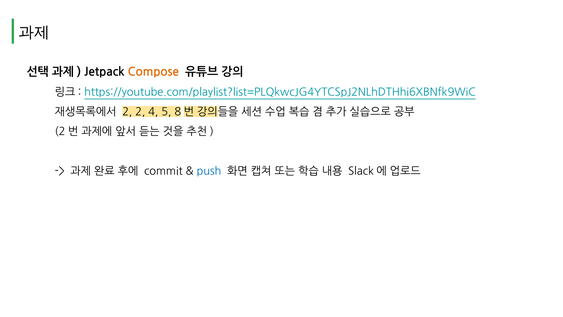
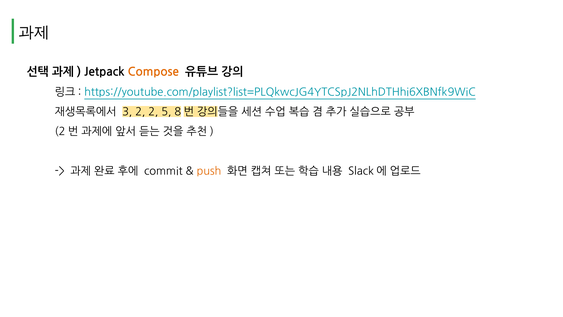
2 at (127, 112): 2 -> 3
2 4: 4 -> 2
push colour: blue -> orange
